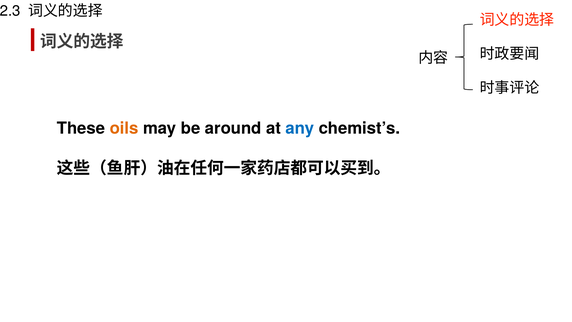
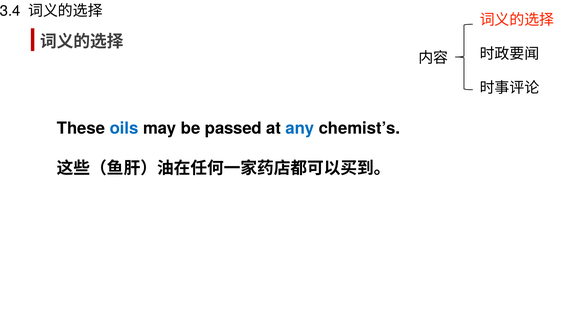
2.3: 2.3 -> 3.4
oils colour: orange -> blue
around: around -> passed
